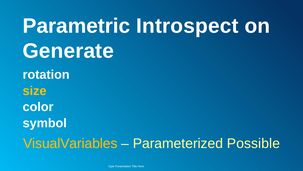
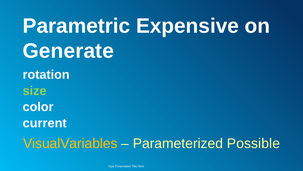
Introspect: Introspect -> Expensive
size colour: yellow -> light green
symbol: symbol -> current
